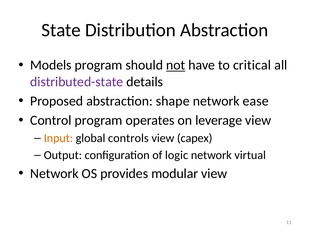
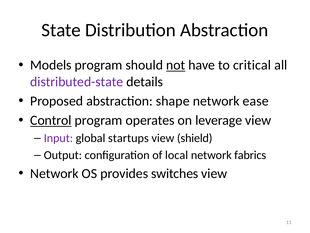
Control underline: none -> present
Input colour: orange -> purple
controls: controls -> startups
capex: capex -> shield
logic: logic -> local
virtual: virtual -> fabrics
modular: modular -> switches
